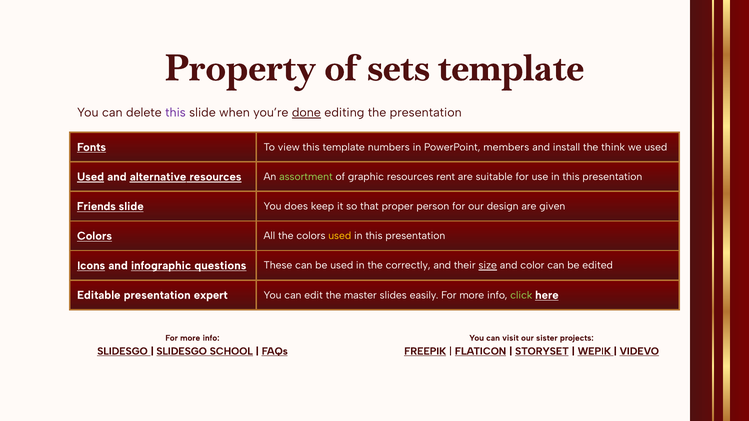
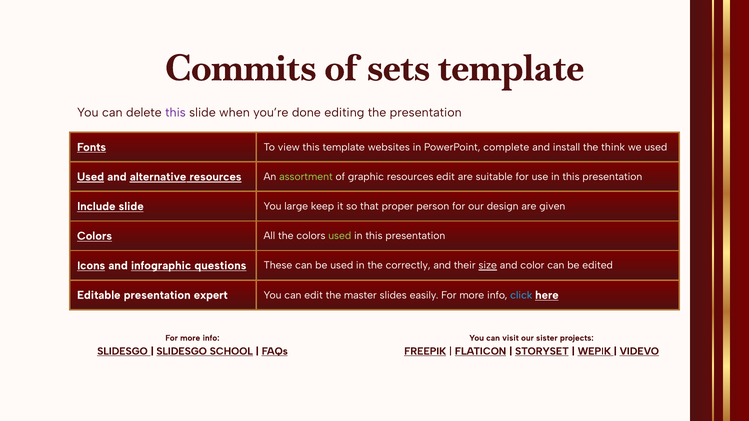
Property: Property -> Commits
done underline: present -> none
numbers: numbers -> websites
members: members -> complete
resources rent: rent -> edit
Friends: Friends -> Include
does: does -> large
used at (340, 236) colour: yellow -> light green
click colour: light green -> light blue
